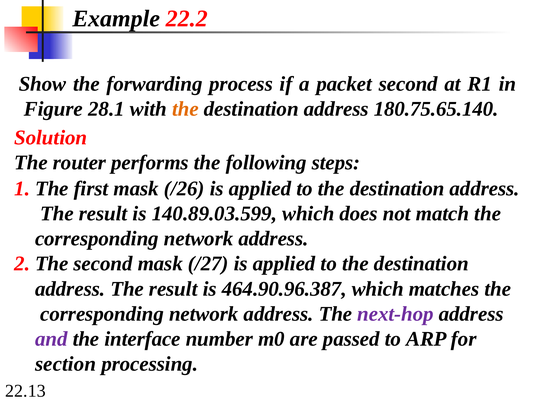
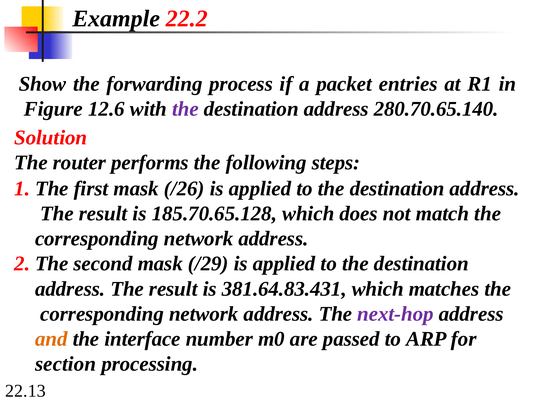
packet second: second -> entries
28.1: 28.1 -> 12.6
the at (186, 109) colour: orange -> purple
180.75.65.140: 180.75.65.140 -> 280.70.65.140
140.89.03.599: 140.89.03.599 -> 185.70.65.128
/27: /27 -> /29
464.90.96.387: 464.90.96.387 -> 381.64.83.431
and colour: purple -> orange
